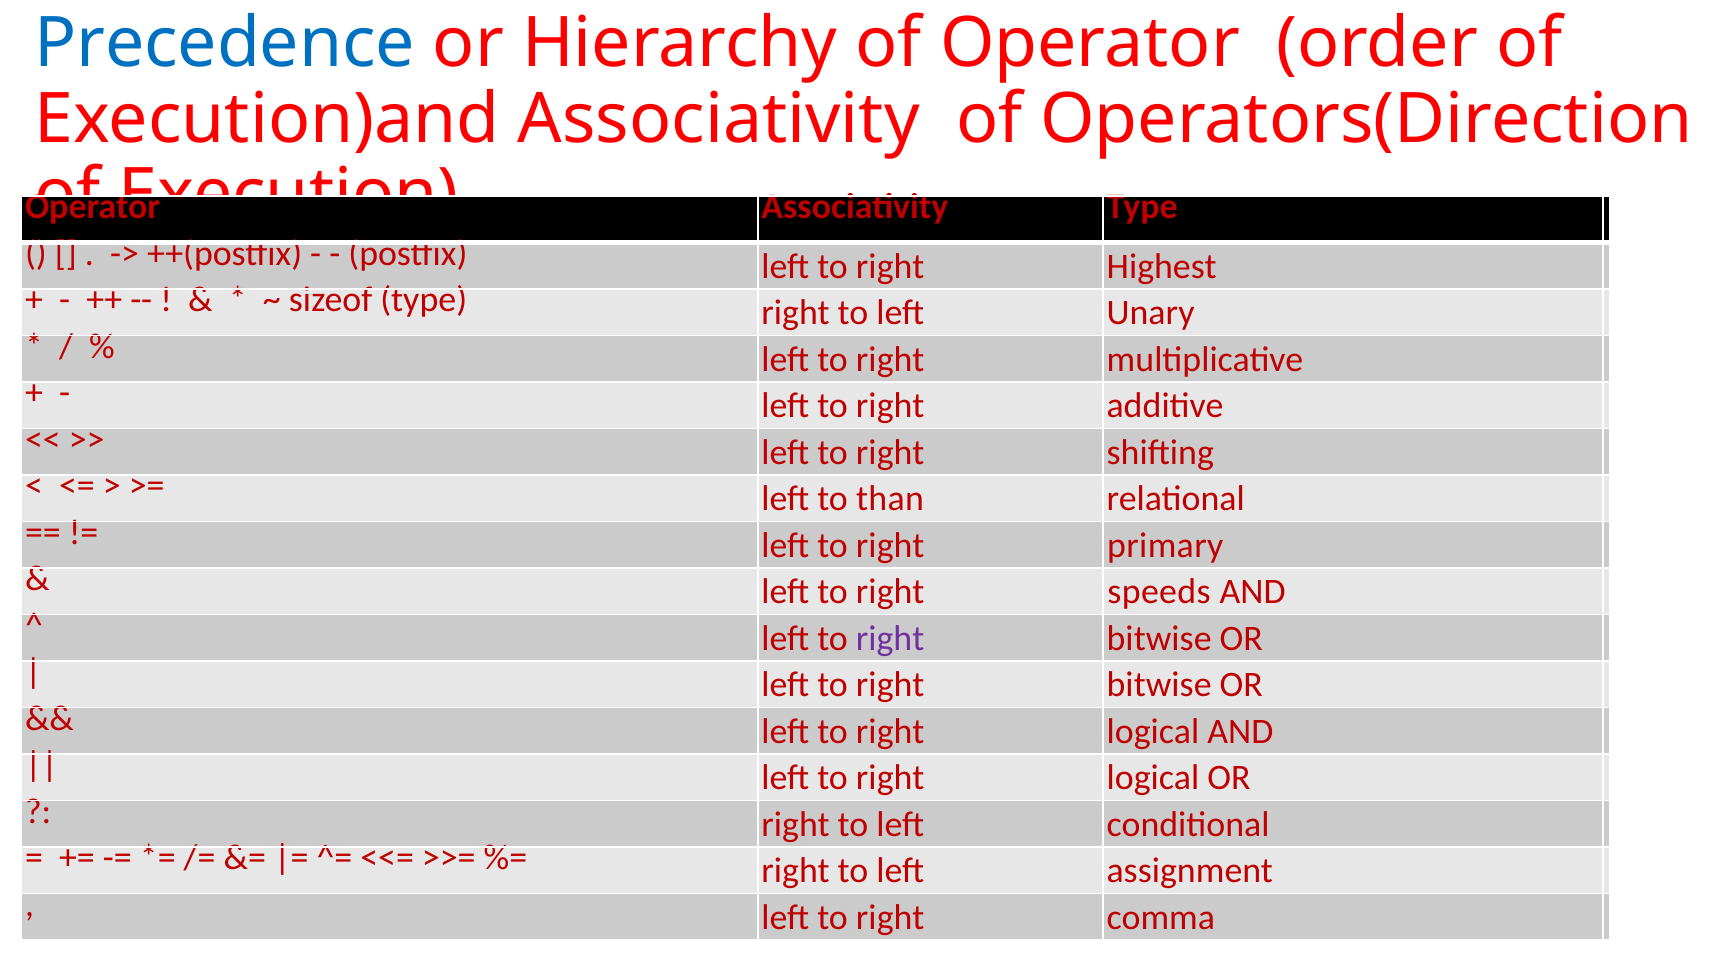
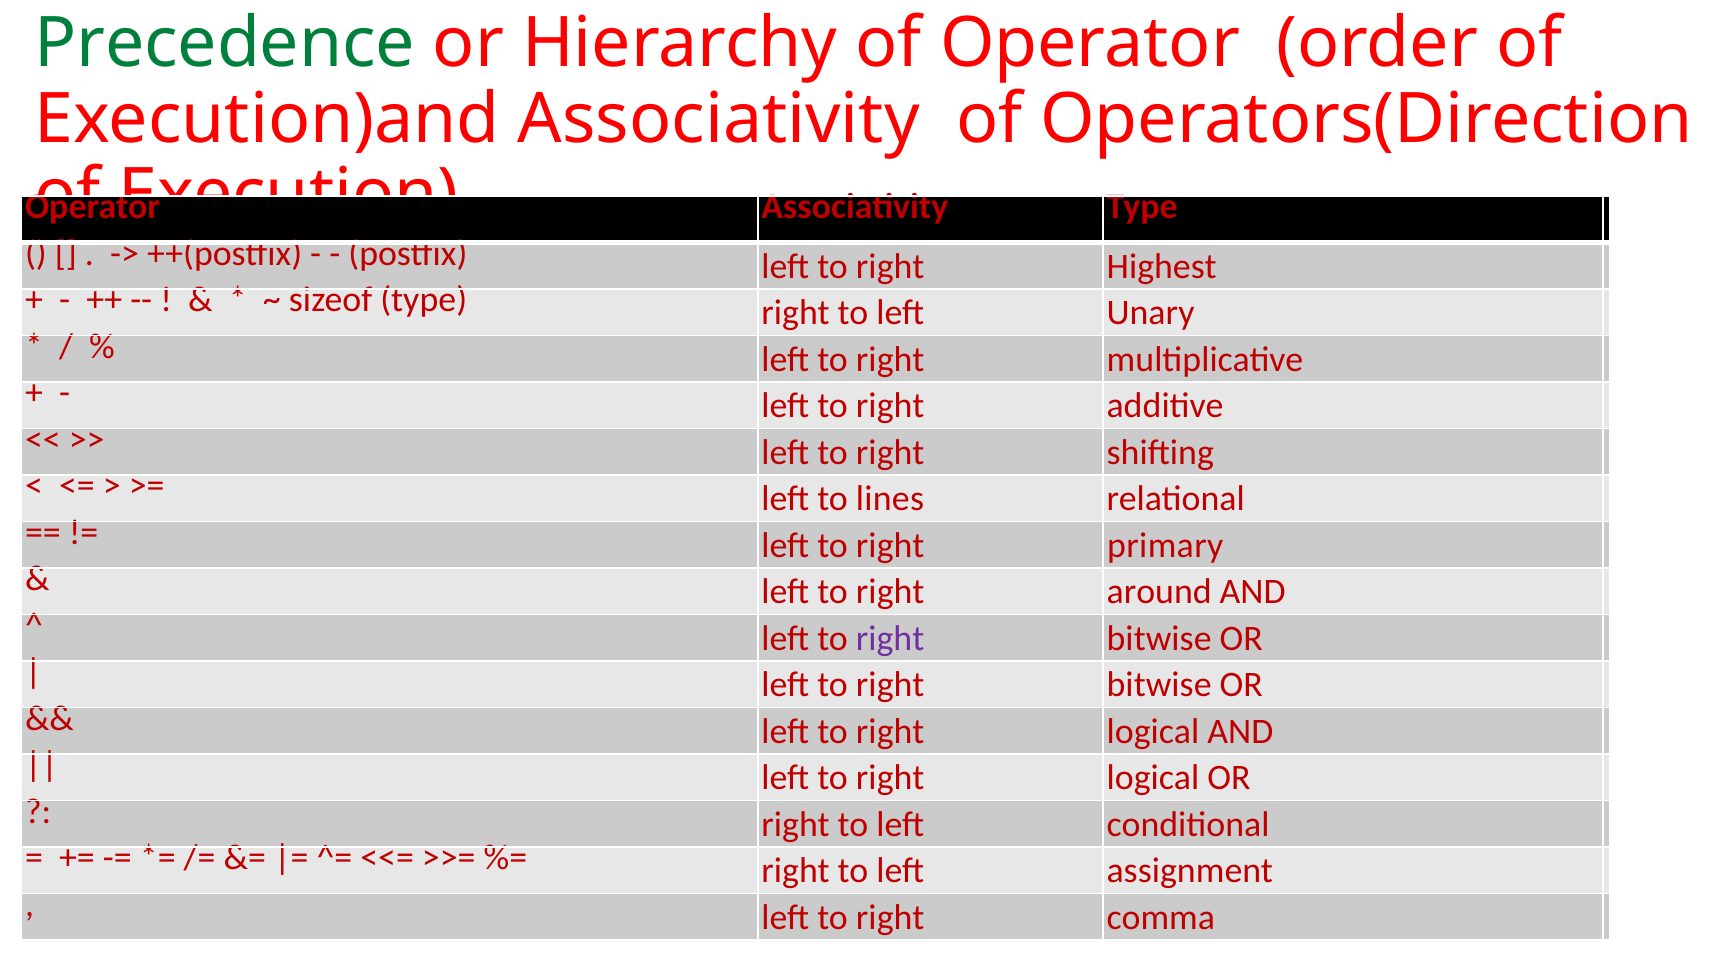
Precedence colour: blue -> green
than: than -> lines
speeds: speeds -> around
